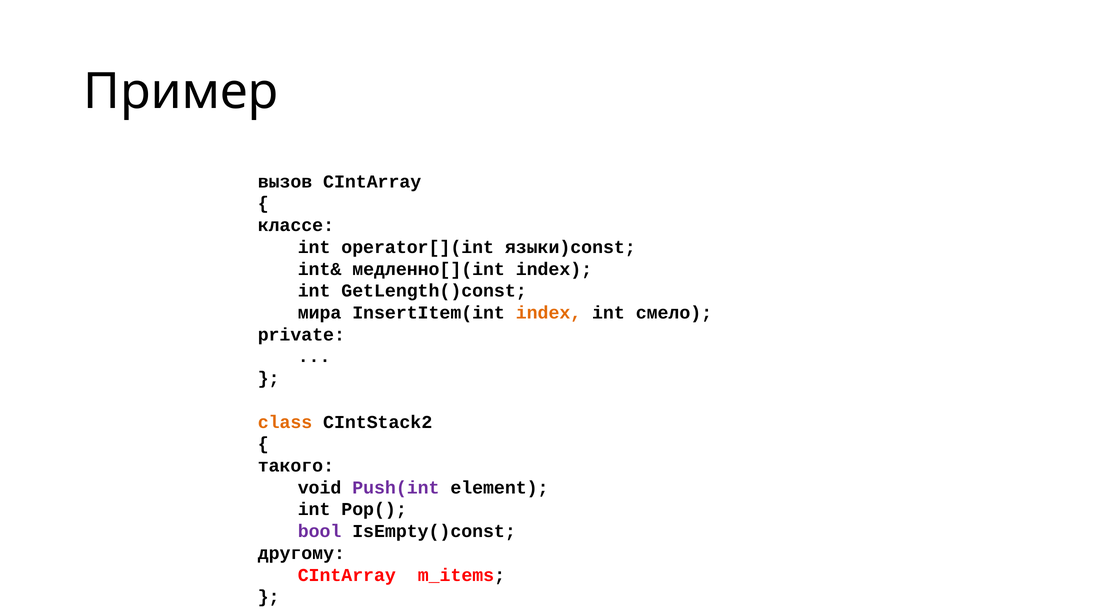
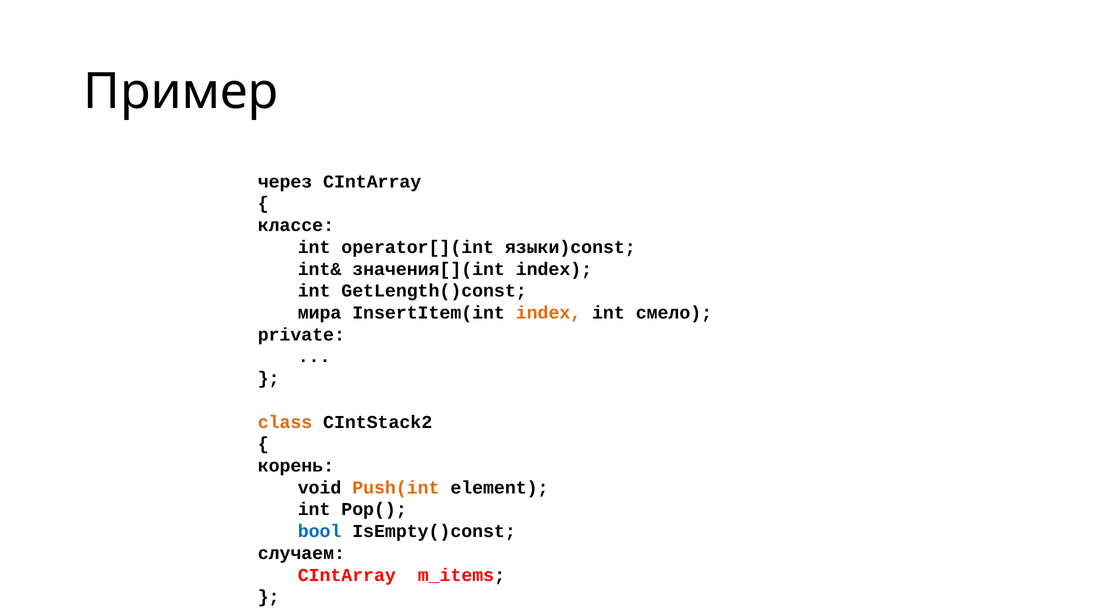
вызов: вызов -> через
медленно[](int: медленно[](int -> значения[](int
такого: такого -> корень
Push(int colour: purple -> orange
bool colour: purple -> blue
другому: другому -> случаем
